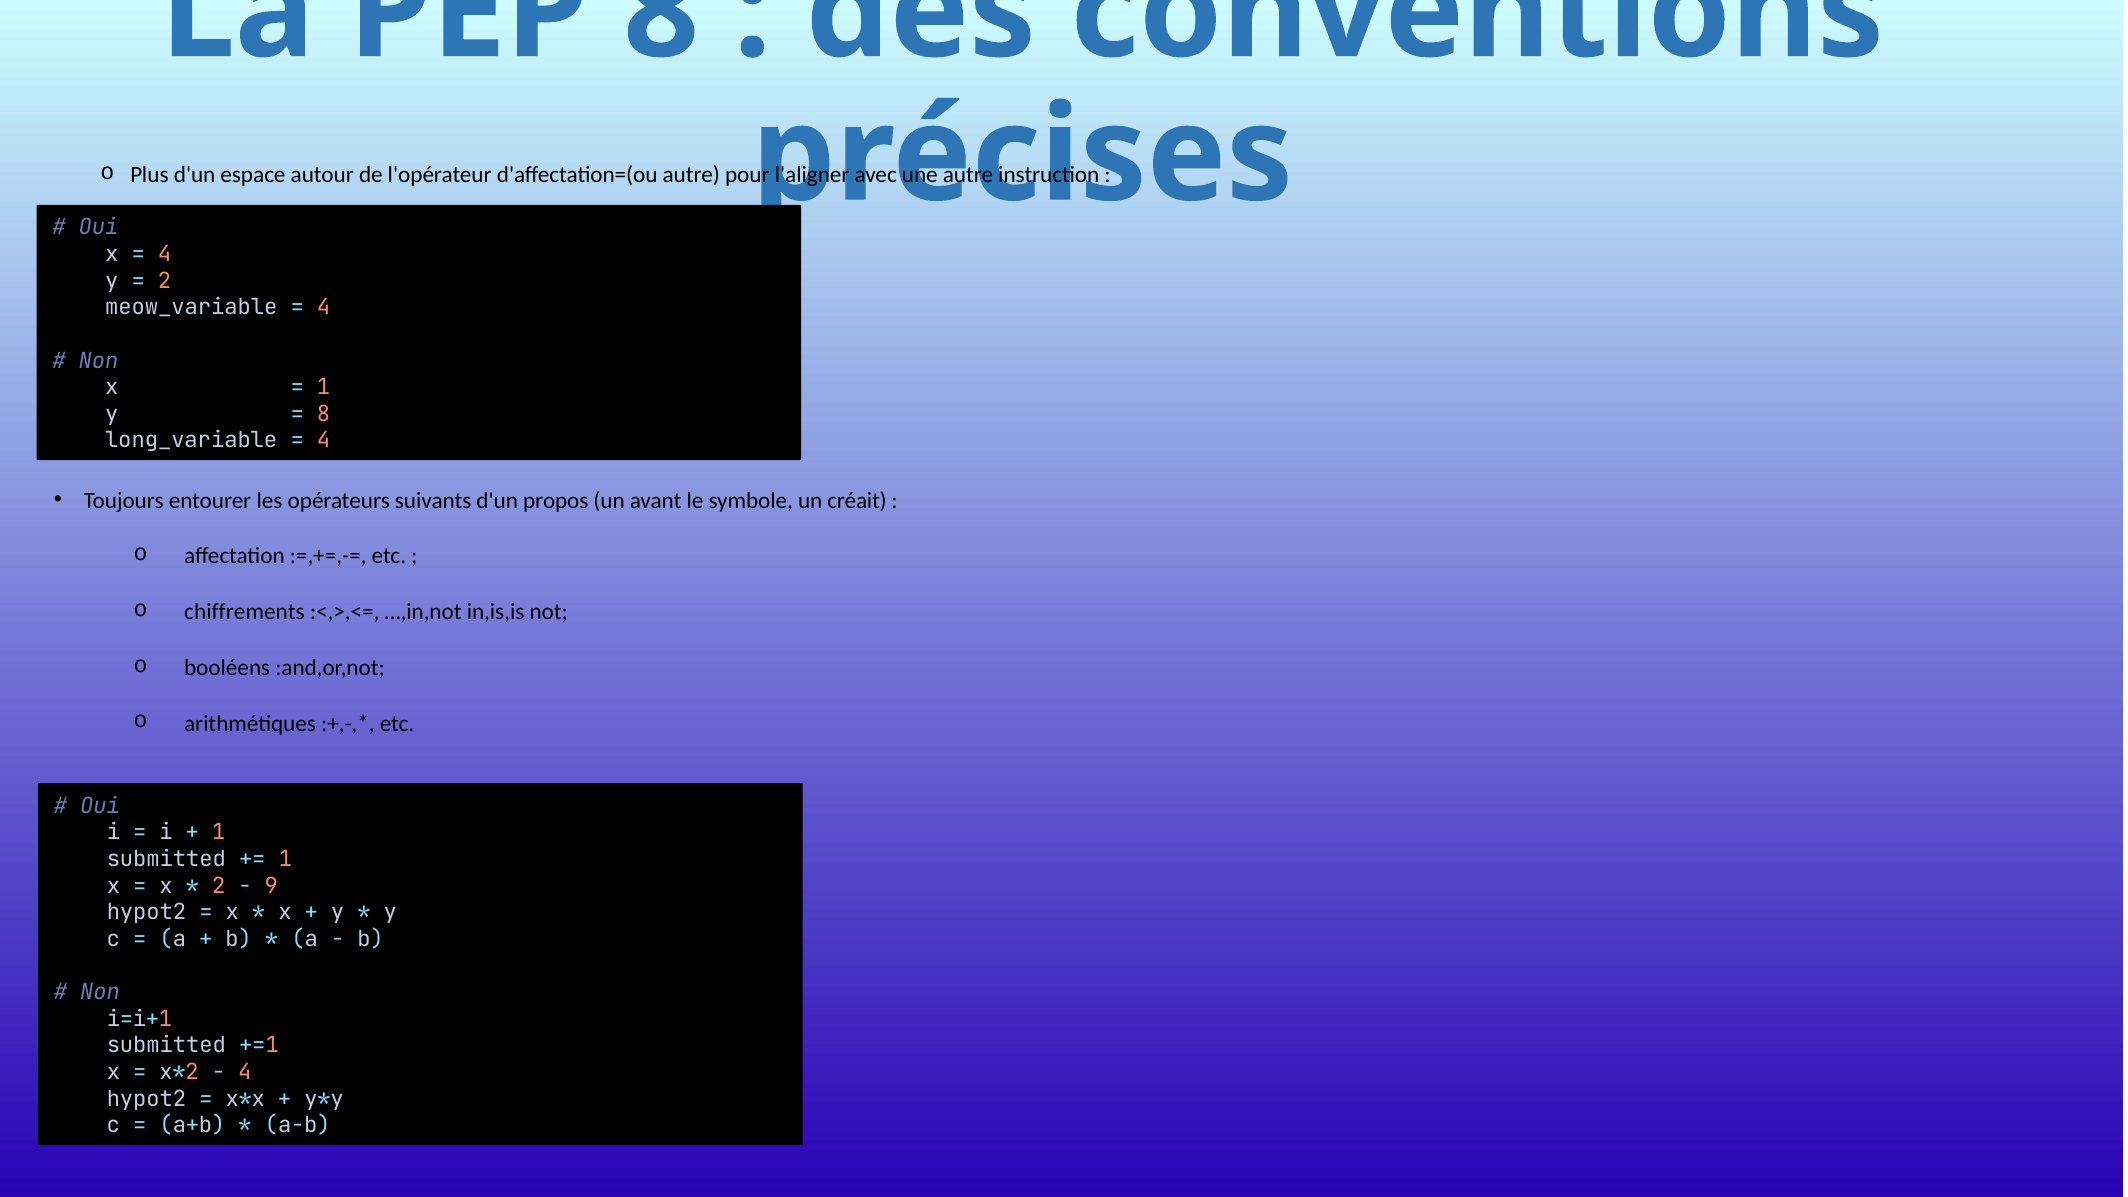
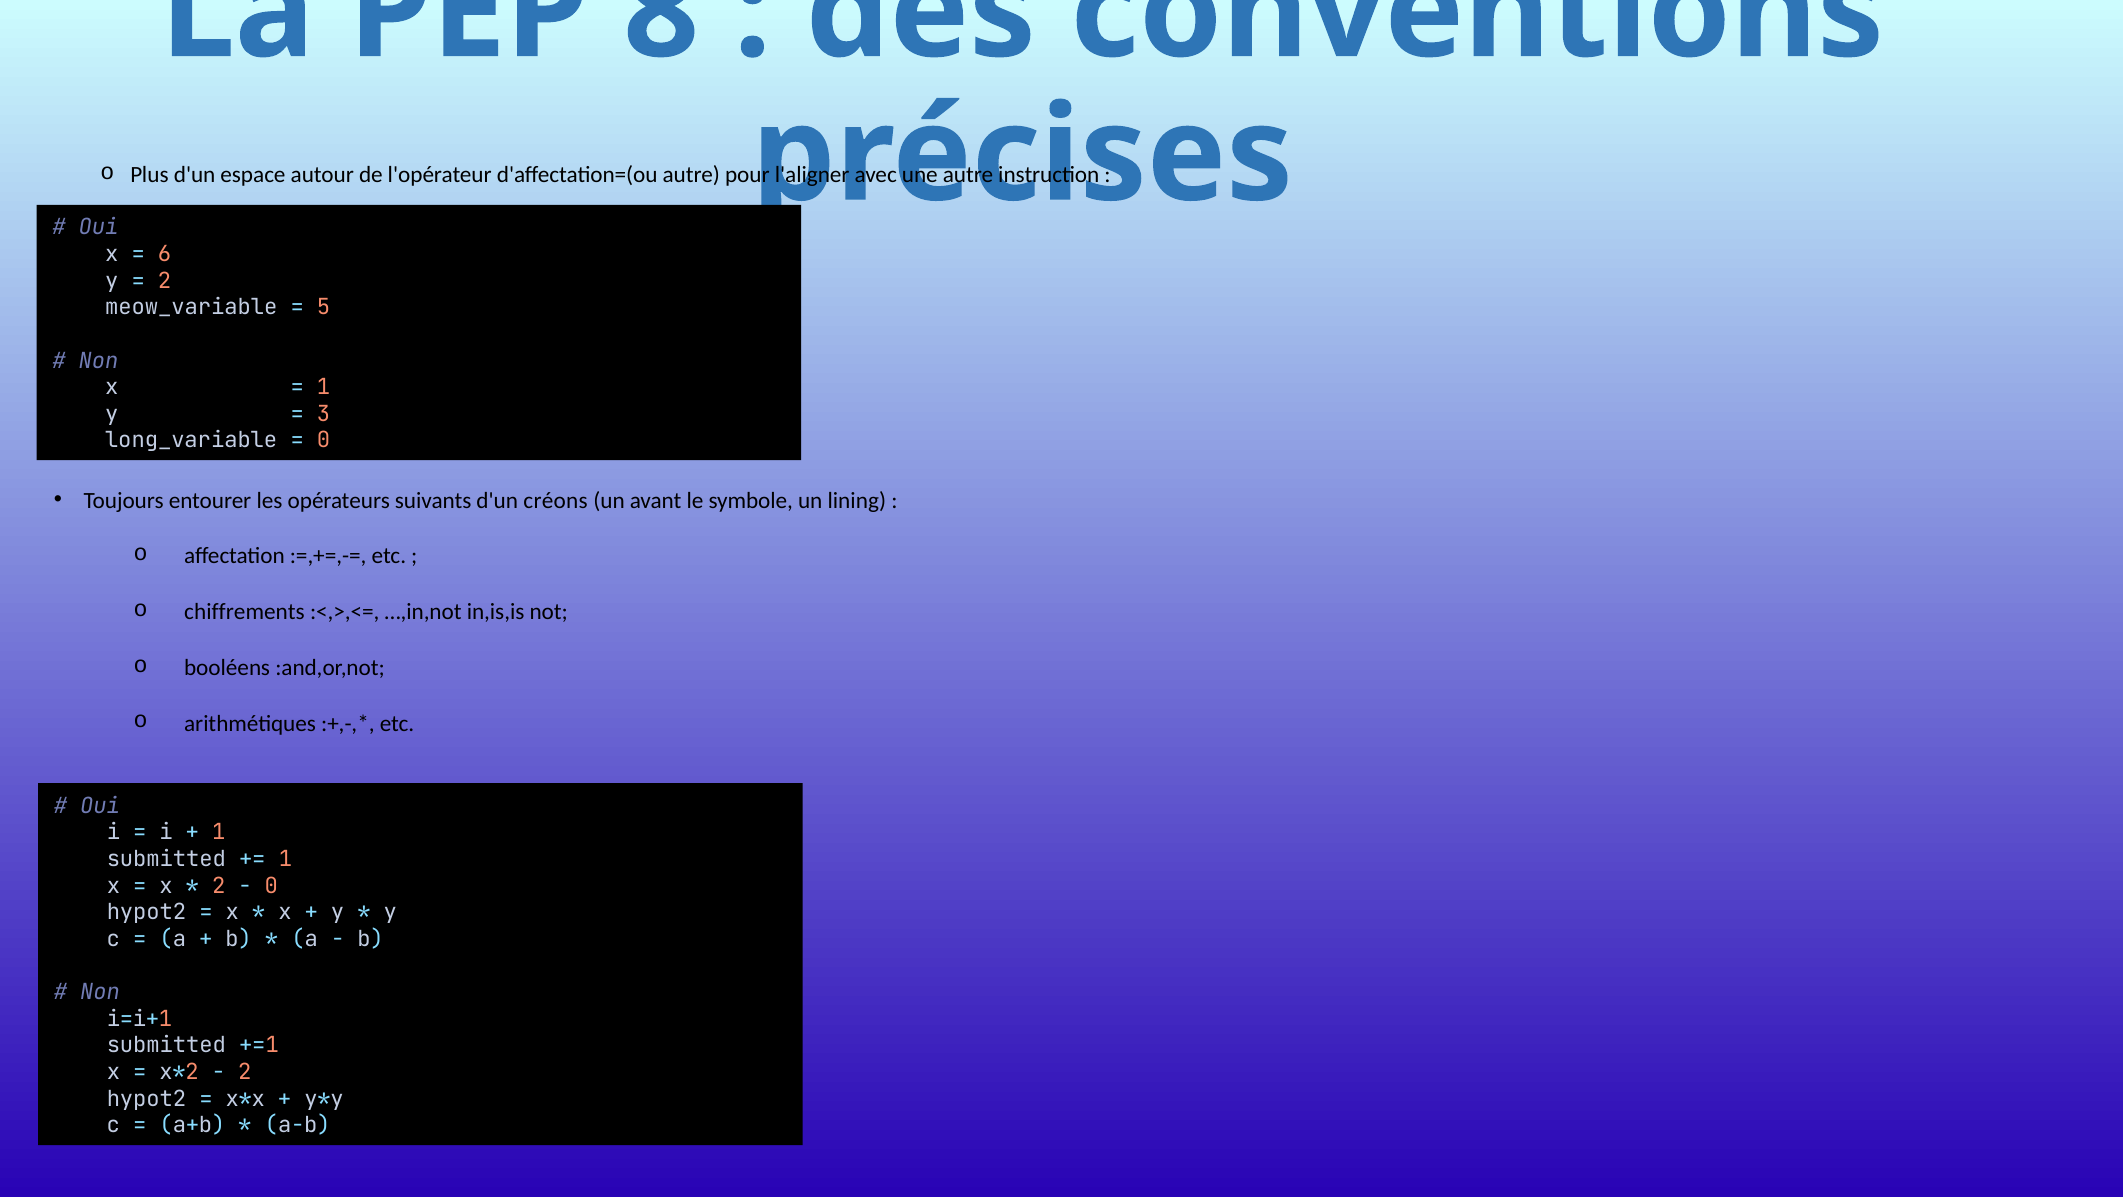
4 at (164, 254): 4 -> 6
4 at (324, 307): 4 -> 5
8 at (324, 414): 8 -> 3
4 at (324, 441): 4 -> 0
propos: propos -> créons
créait: créait -> lining
9 at (271, 886): 9 -> 0
4 at (245, 1072): 4 -> 2
